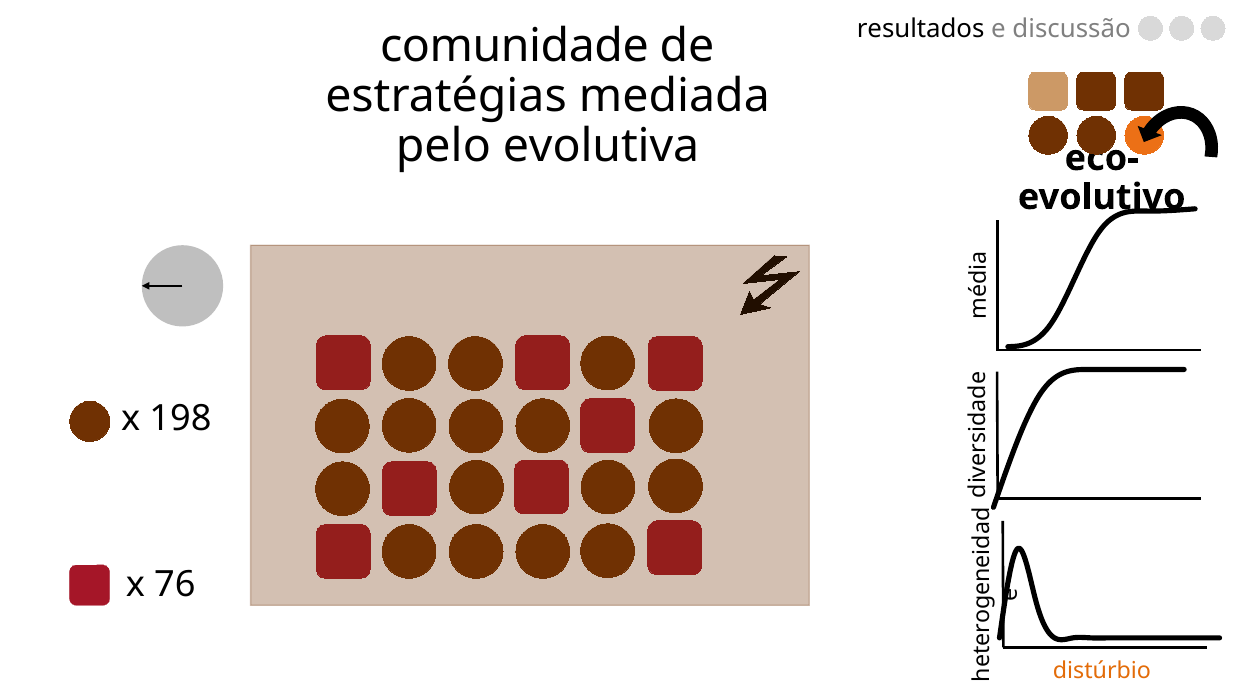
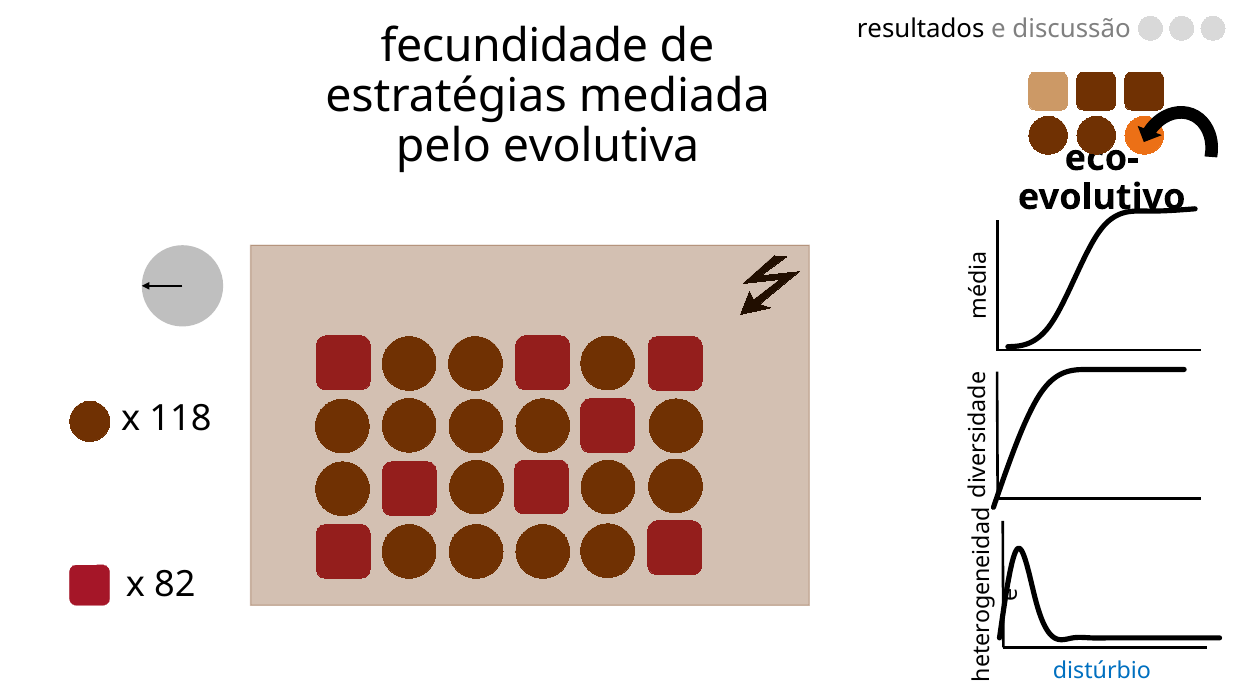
comunidade: comunidade -> fecundidade
198: 198 -> 118
76: 76 -> 82
distúrbio colour: orange -> blue
